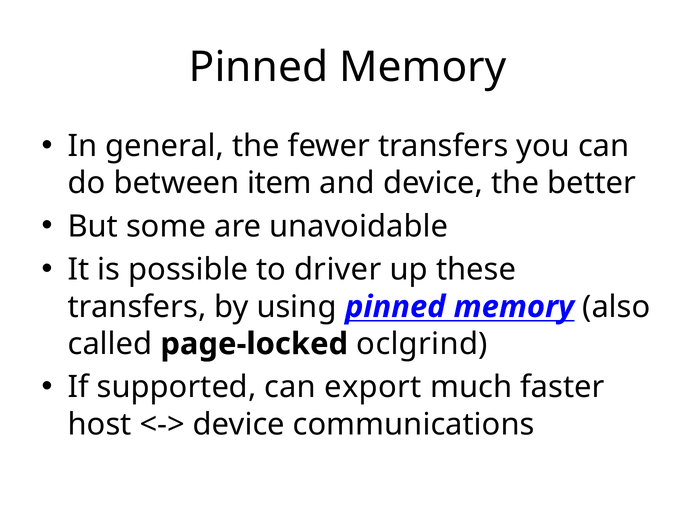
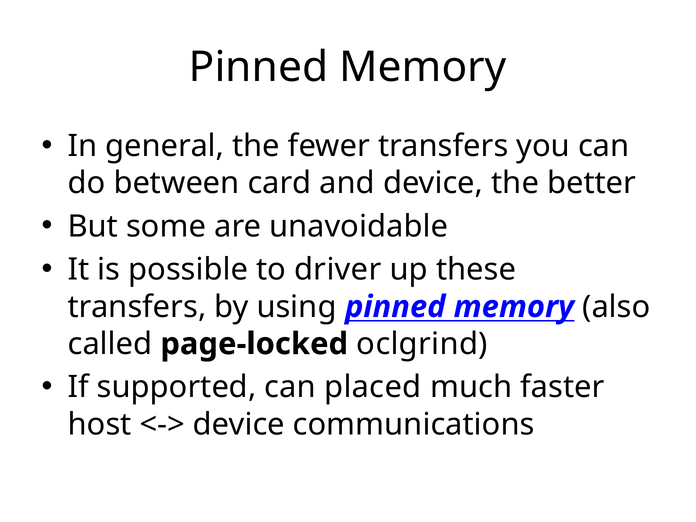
item: item -> card
export: export -> placed
